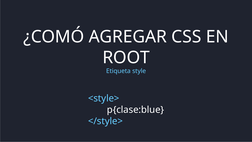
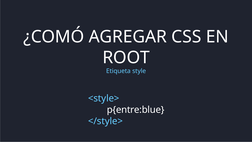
p{clase:blue: p{clase:blue -> p{entre:blue
